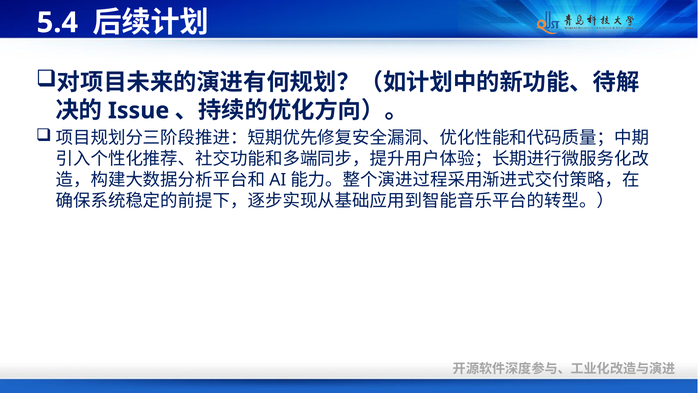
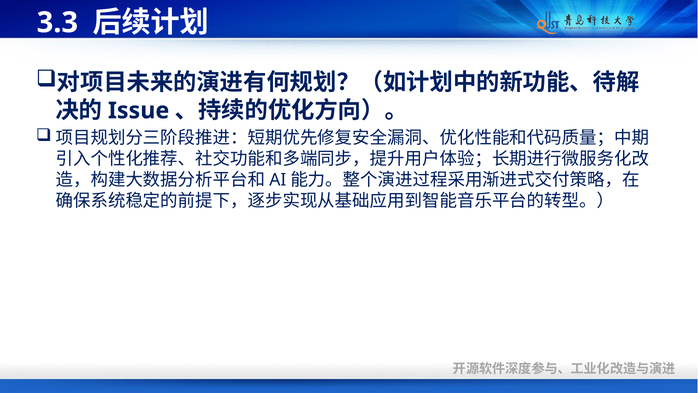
5.4: 5.4 -> 3.3
